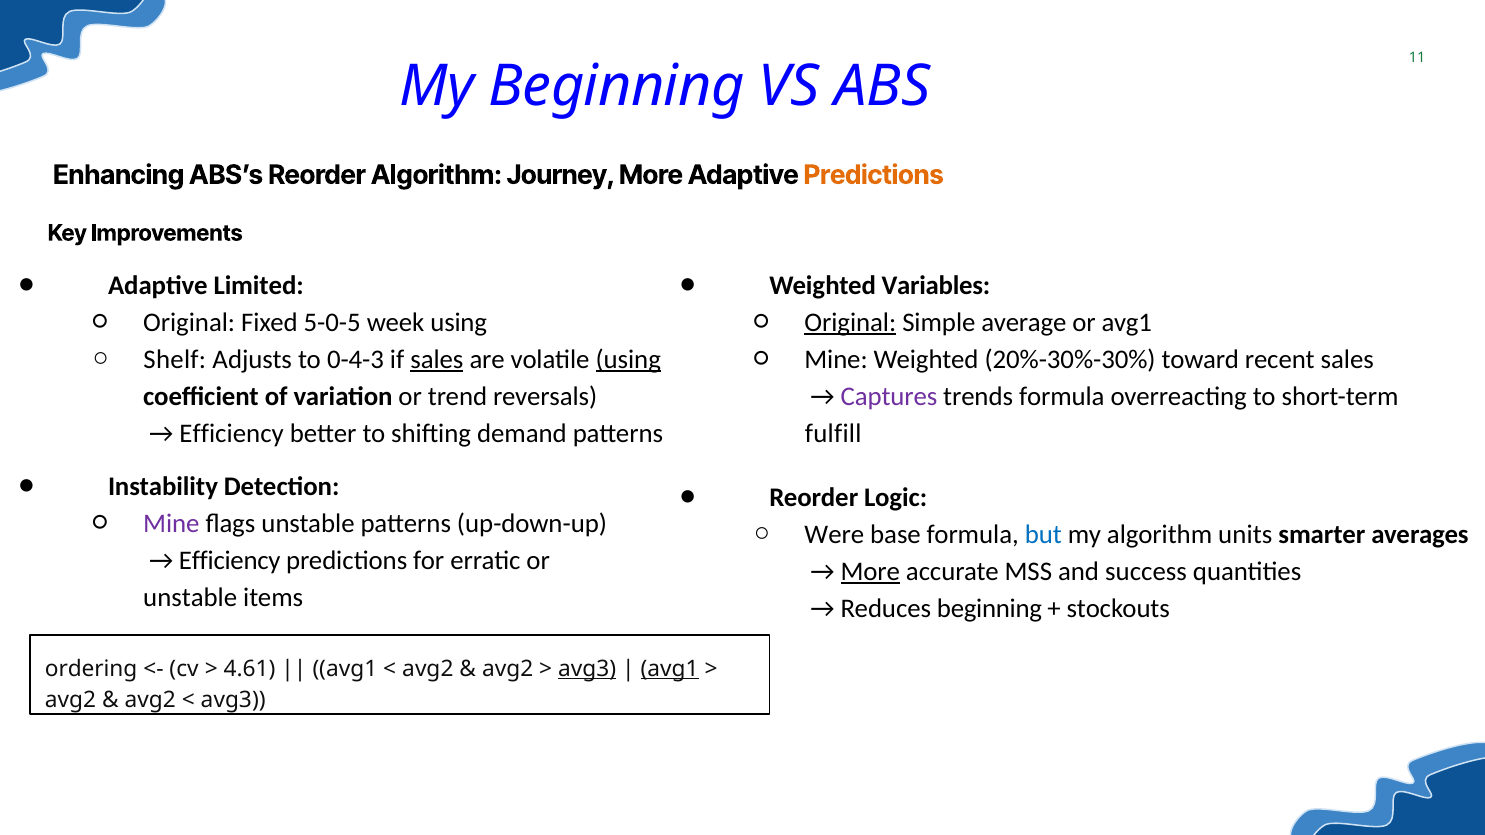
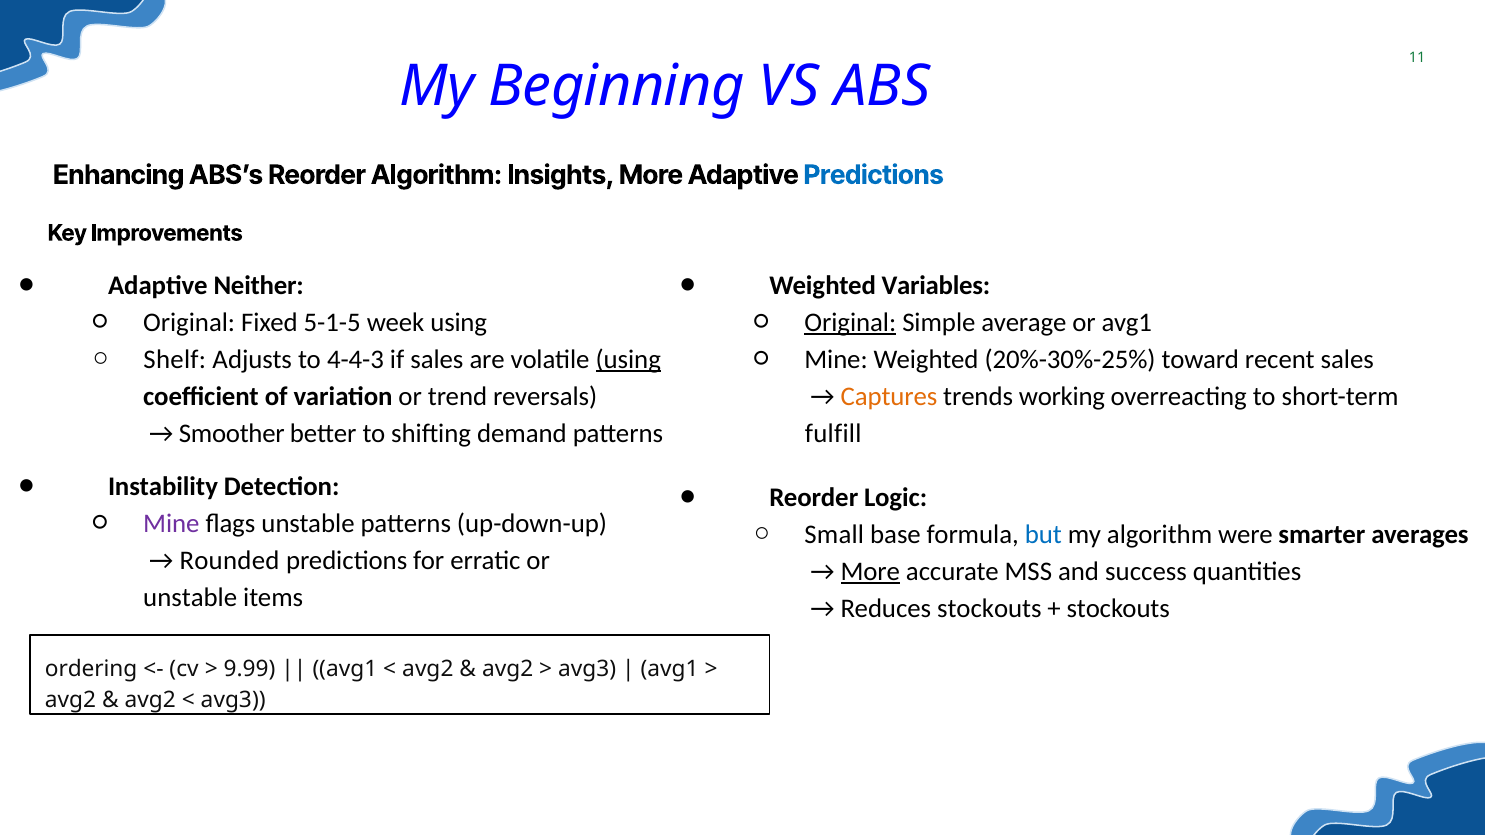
Journey: Journey -> Insights
Predictions at (874, 175) colour: orange -> blue
Limited: Limited -> Neither
5-0-5: 5-0-5 -> 5-1-5
0-4-3: 0-4-3 -> 4-4-3
sales at (437, 360) underline: present -> none
20%-30%-30%: 20%-30%-30% -> 20%-30%-25%
Captures colour: purple -> orange
trends formula: formula -> working
Efficiency at (232, 434): Efficiency -> Smoother
Were: Were -> Small
units: units -> were
Efficiency at (230, 561): Efficiency -> Rounded
Reduces beginning: beginning -> stockouts
4.61: 4.61 -> 9.99
avg3 at (587, 669) underline: present -> none
avg1 at (670, 669) underline: present -> none
